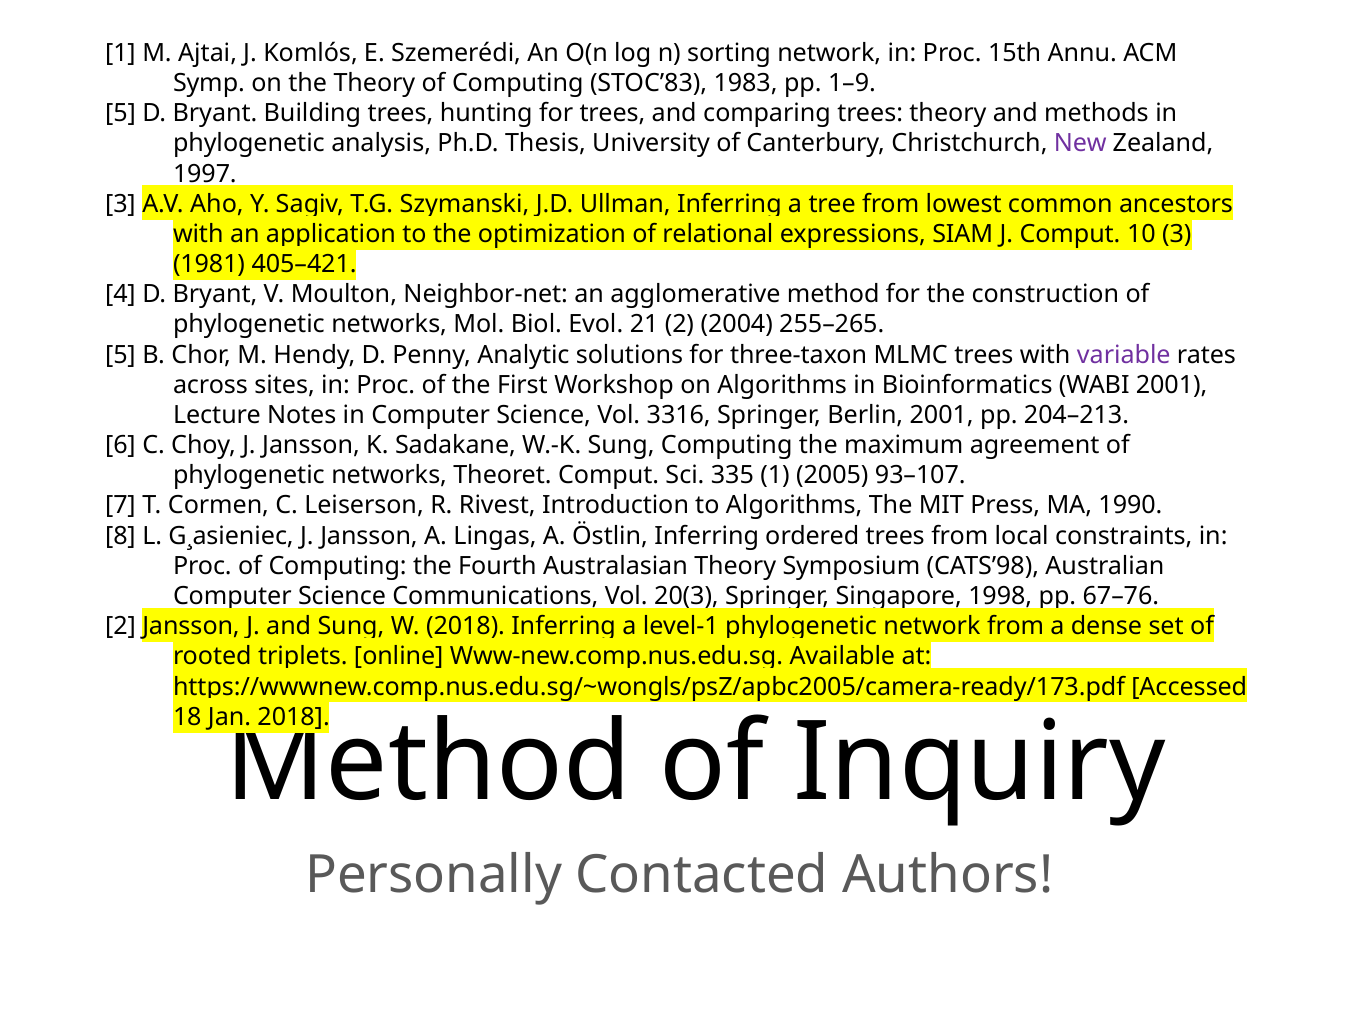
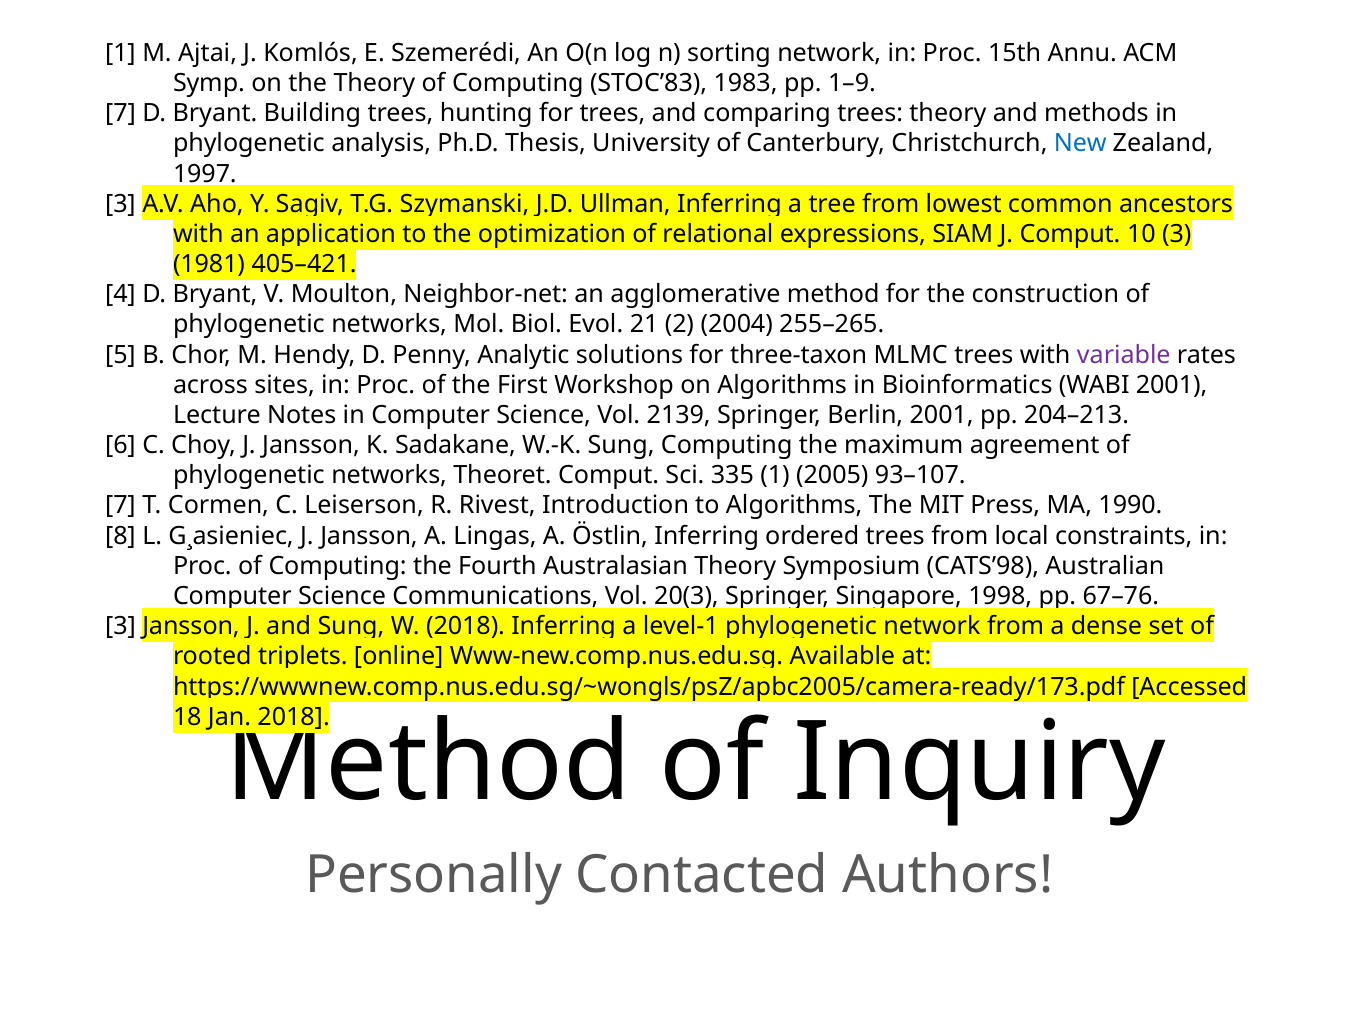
5 at (121, 113): 5 -> 7
New colour: purple -> blue
3316: 3316 -> 2139
2 at (121, 626): 2 -> 3
